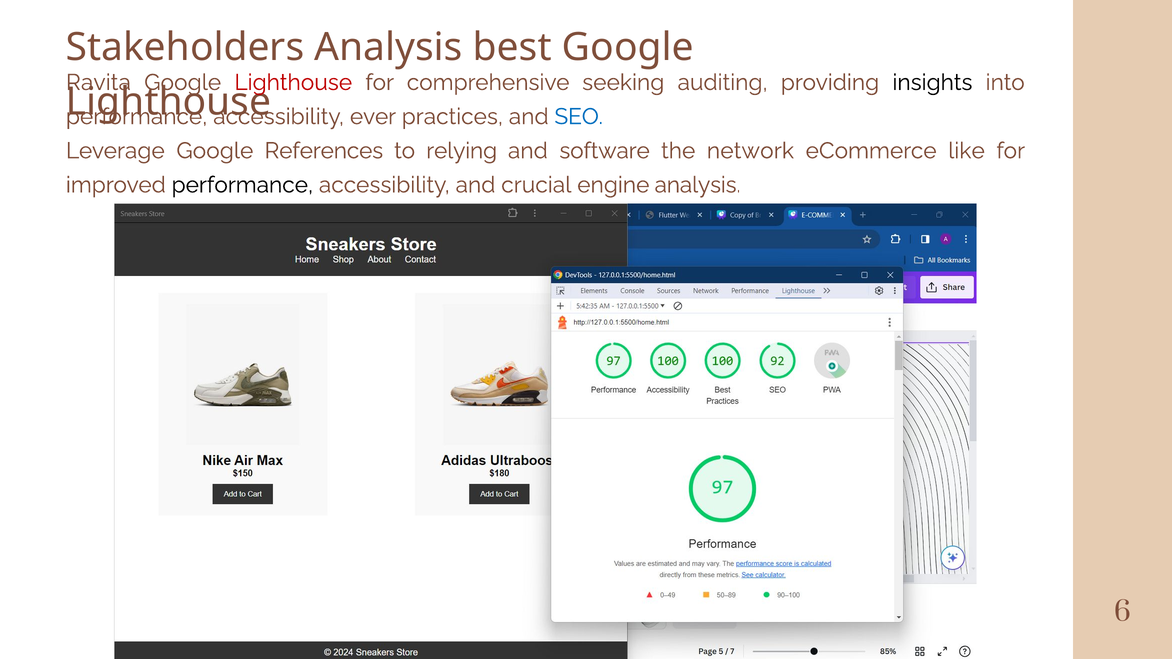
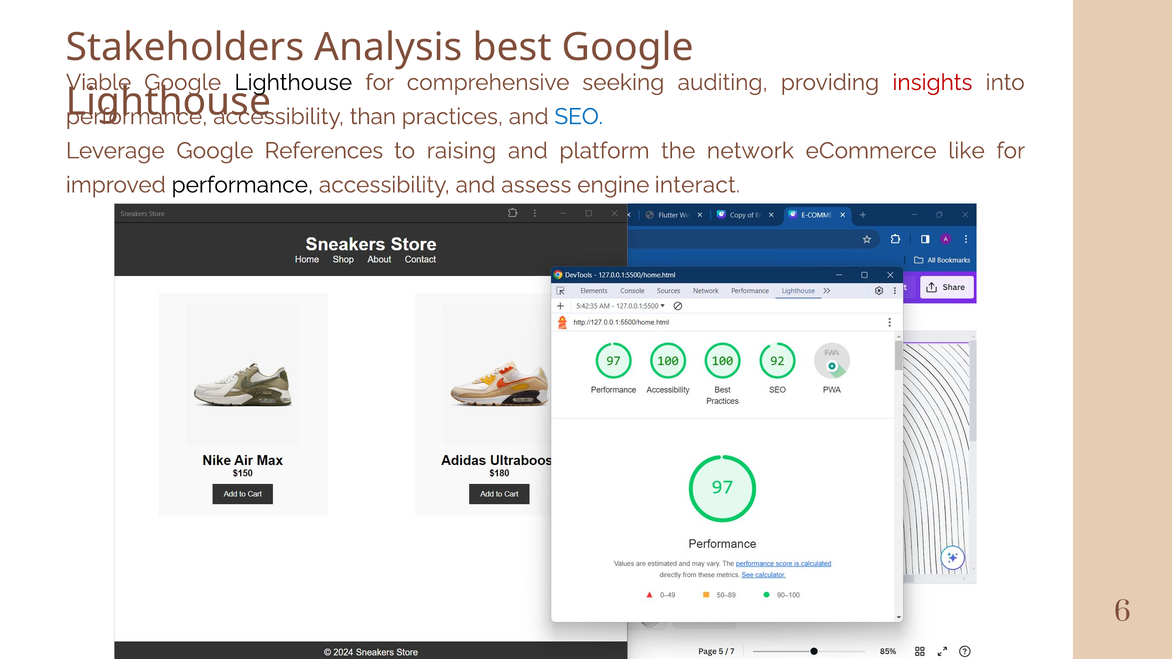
Ravita: Ravita -> Viable
Lighthouse at (293, 83) colour: red -> black
insights colour: black -> red
ever: ever -> than
relying: relying -> raising
software: software -> platform
crucial: crucial -> assess
engine analysis: analysis -> interact
